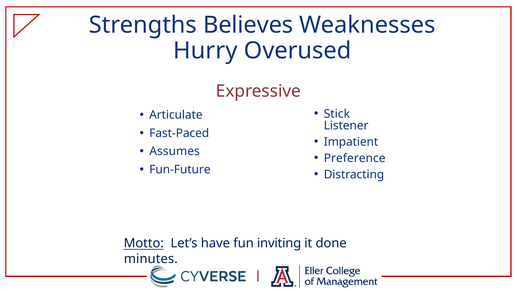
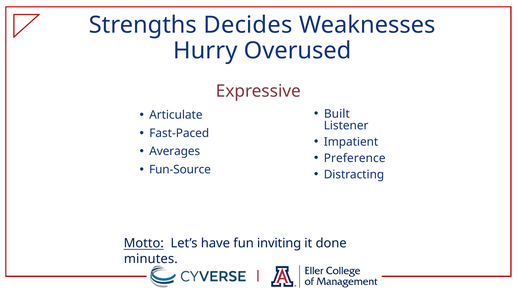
Believes: Believes -> Decides
Stick: Stick -> Built
Assumes: Assumes -> Averages
Fun-Future: Fun-Future -> Fun-Source
